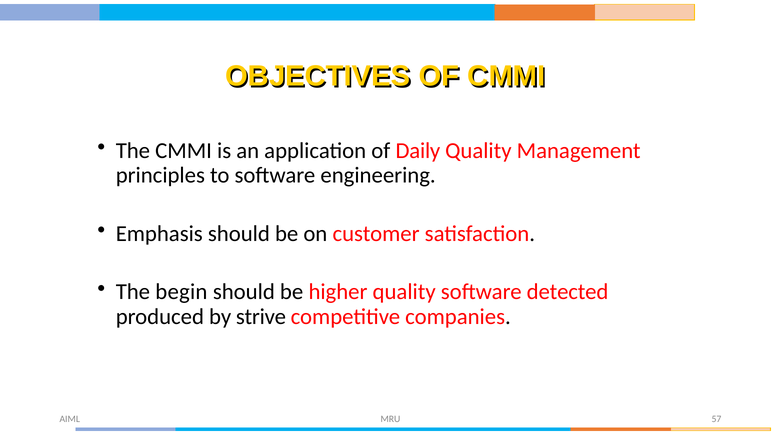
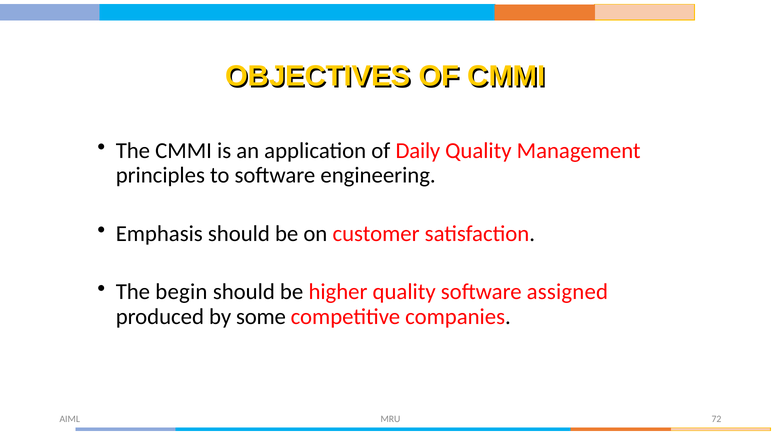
detected: detected -> assigned
strive: strive -> some
57: 57 -> 72
